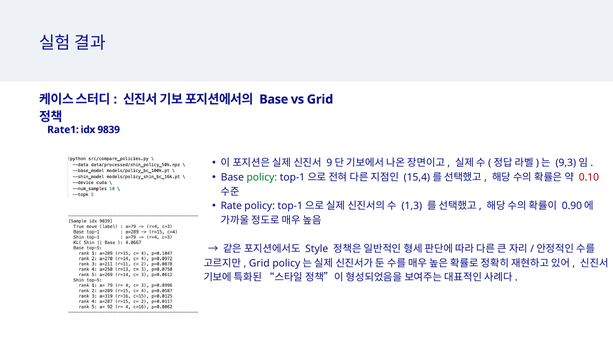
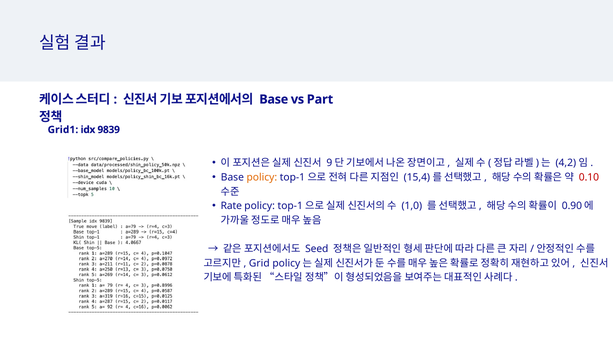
vs Grid: Grid -> Part
Rate1: Rate1 -> Grid1
9,3: 9,3 -> 4,2
policy at (262, 177) colour: green -> orange
1,3: 1,3 -> 1,0
Style: Style -> Seed
